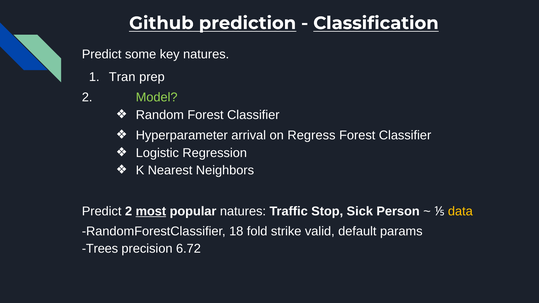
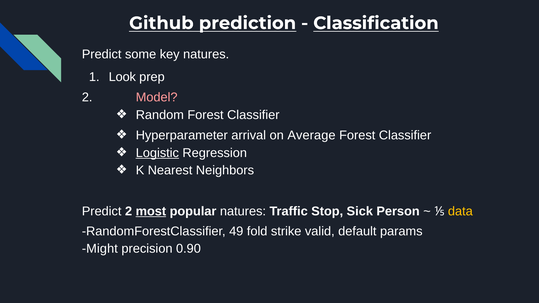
Tran: Tran -> Look
Model colour: light green -> pink
Regress: Regress -> Average
Logistic underline: none -> present
18: 18 -> 49
Trees: Trees -> Might
6.72: 6.72 -> 0.90
